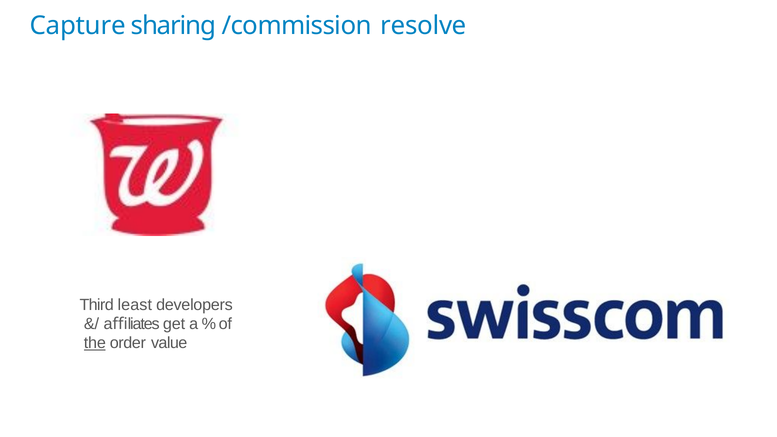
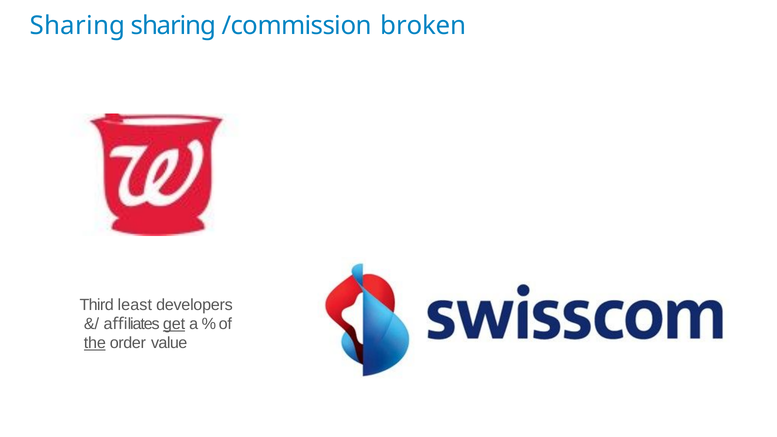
Capture at (78, 26): Capture -> Sharing
resolve: resolve -> broken
get underline: none -> present
